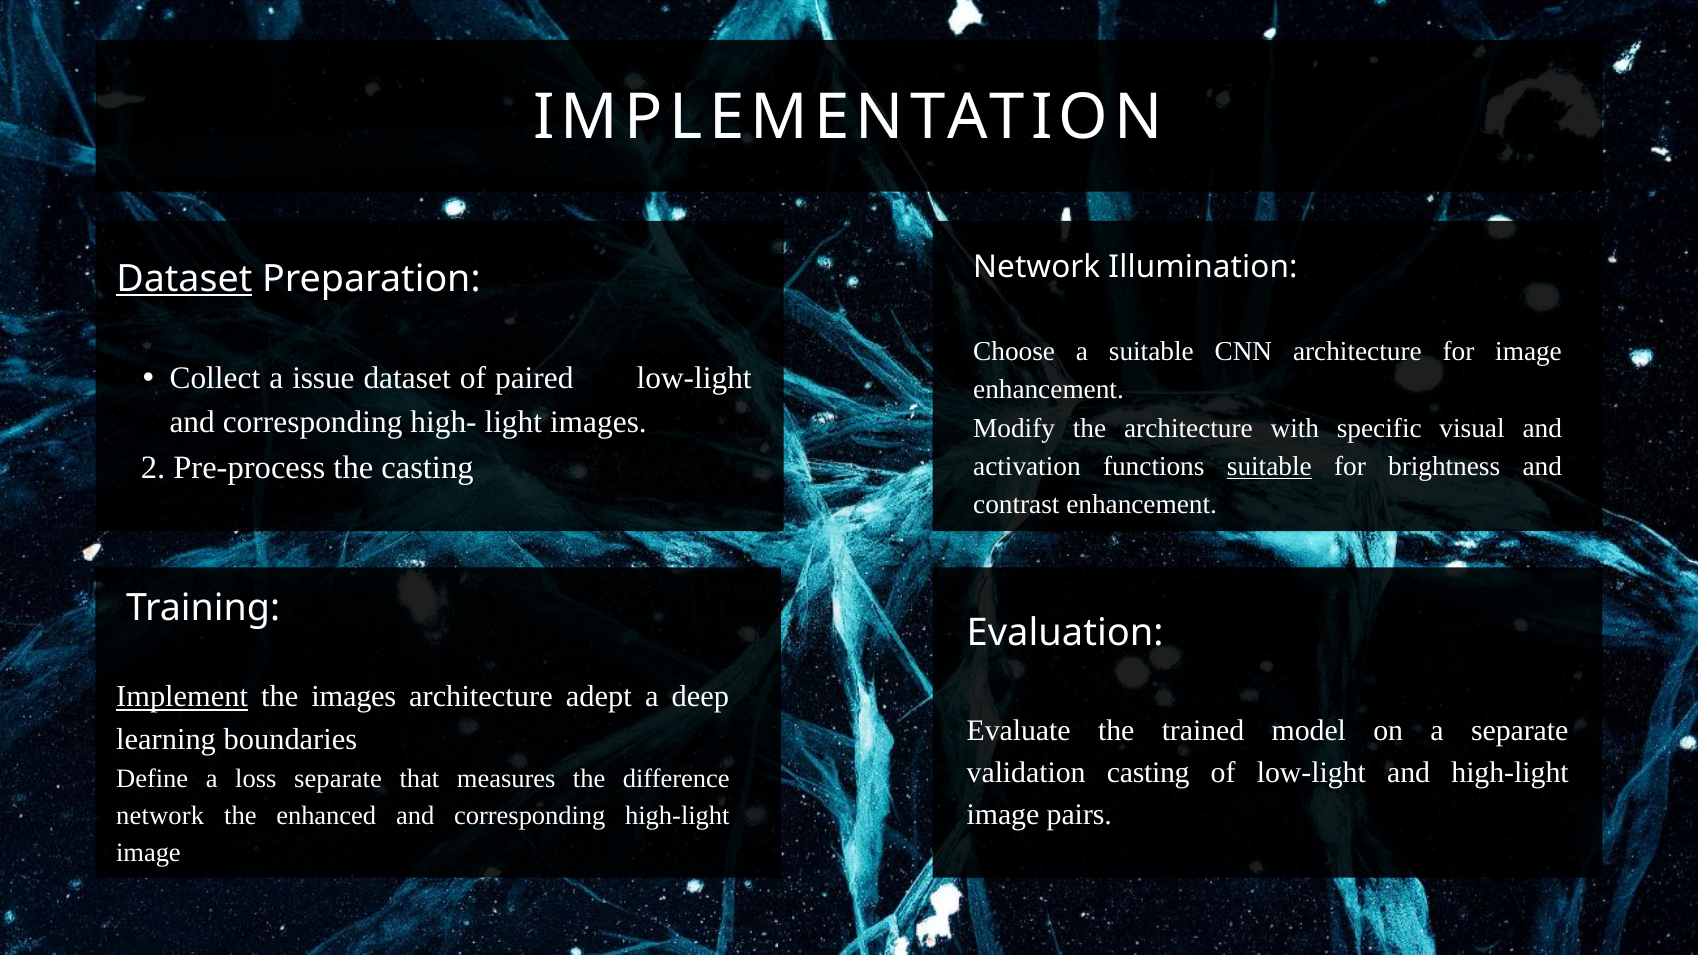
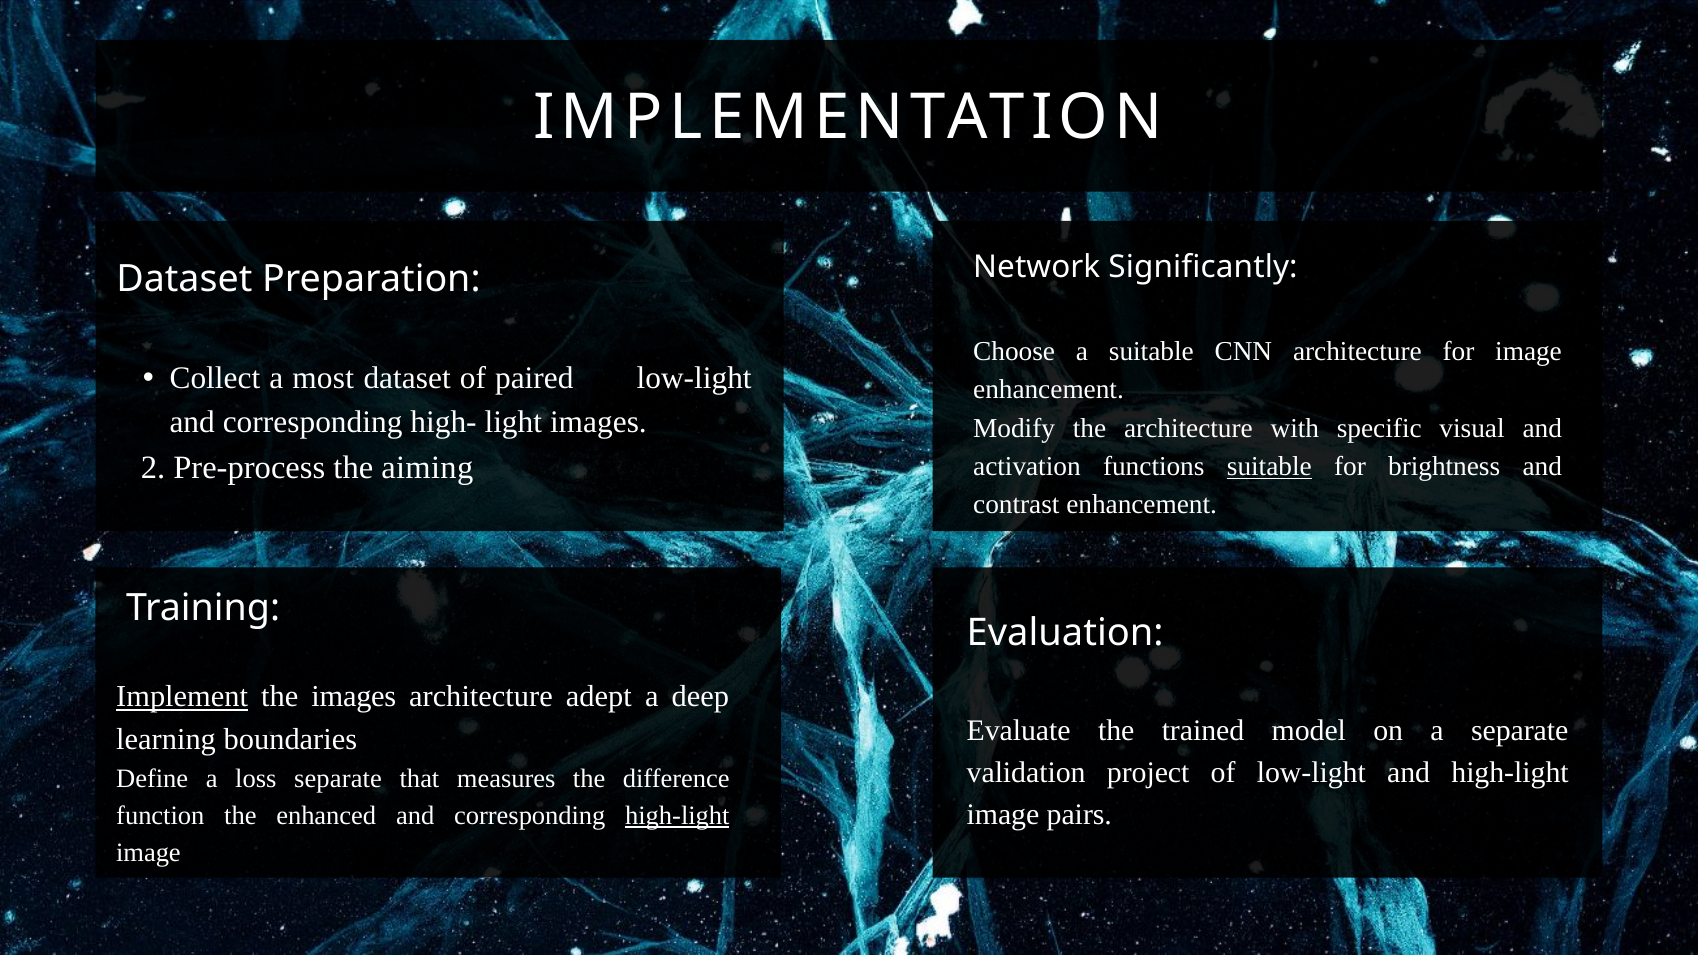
Illumination: Illumination -> Significantly
Dataset at (184, 279) underline: present -> none
issue: issue -> most
the casting: casting -> aiming
validation casting: casting -> project
network at (160, 816): network -> function
high-light at (677, 816) underline: none -> present
